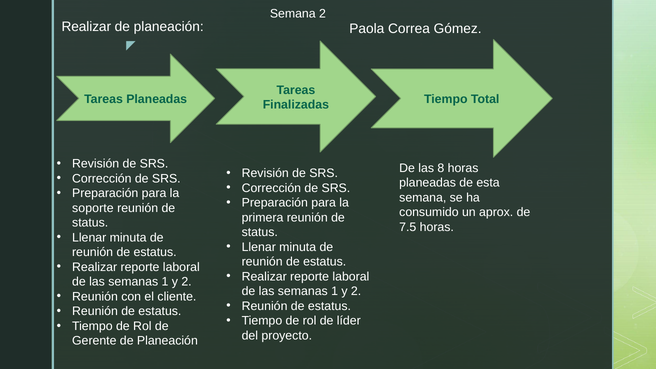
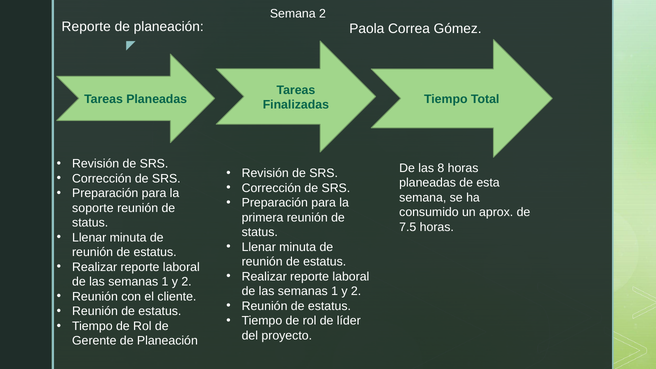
Realizar at (86, 27): Realizar -> Reporte
